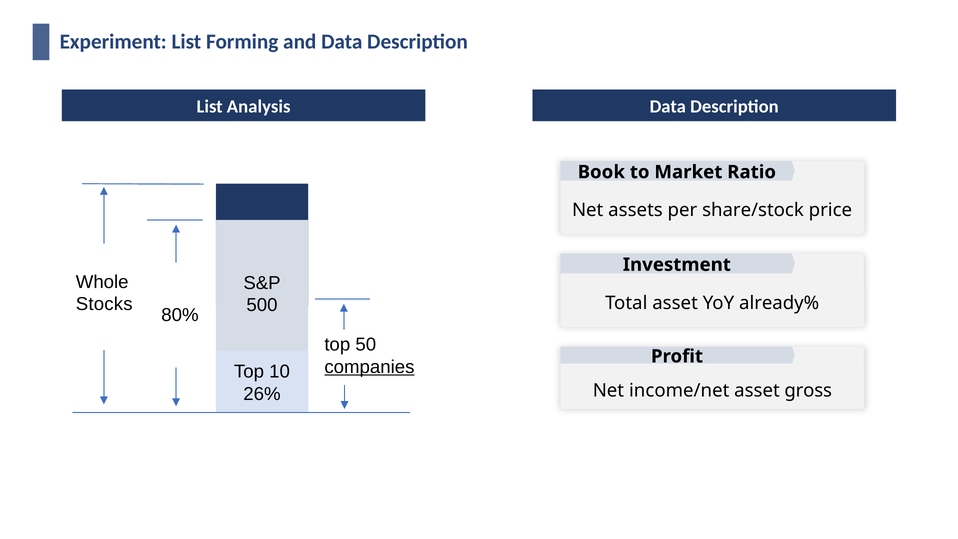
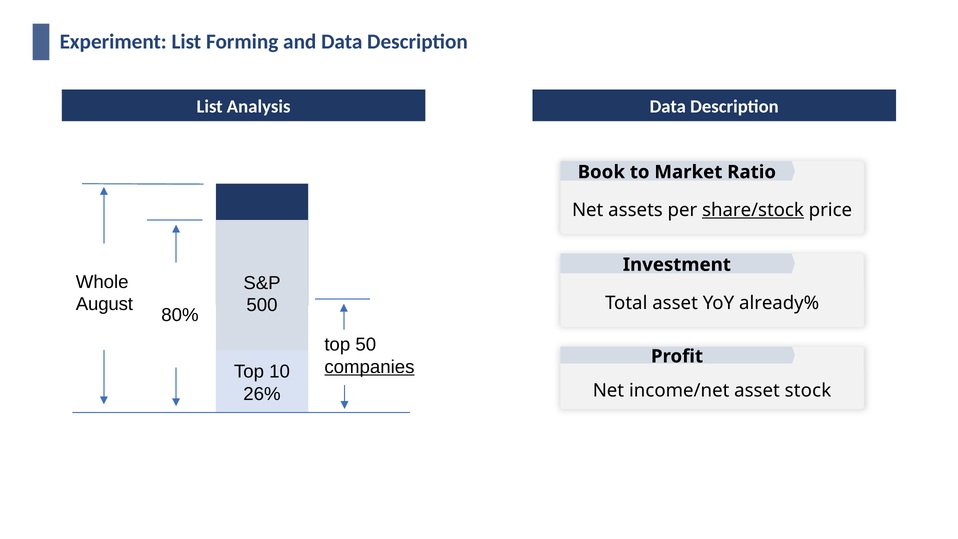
share/stock underline: none -> present
Stocks: Stocks -> August
gross: gross -> stock
